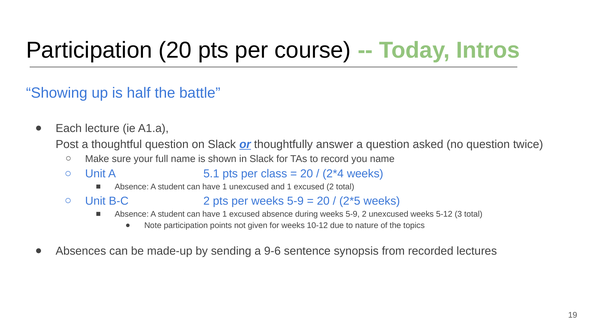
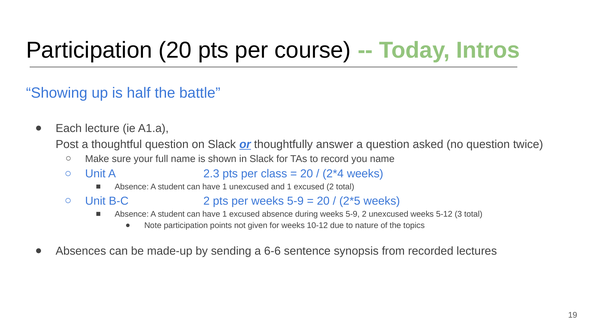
5.1: 5.1 -> 2.3
9-6: 9-6 -> 6-6
